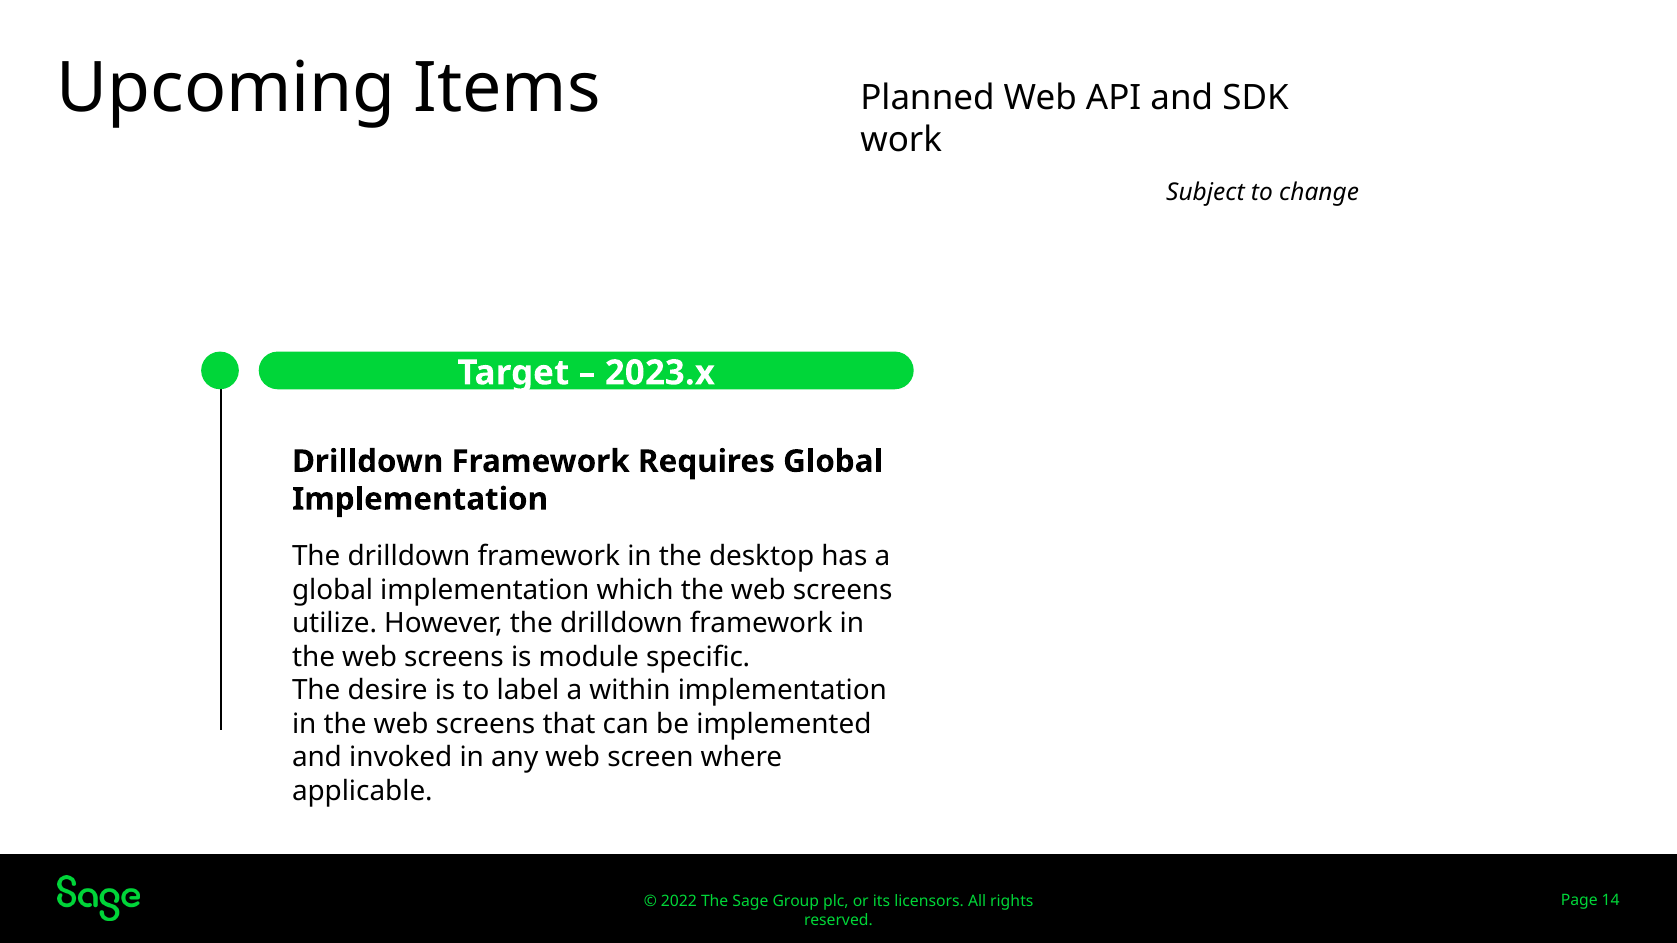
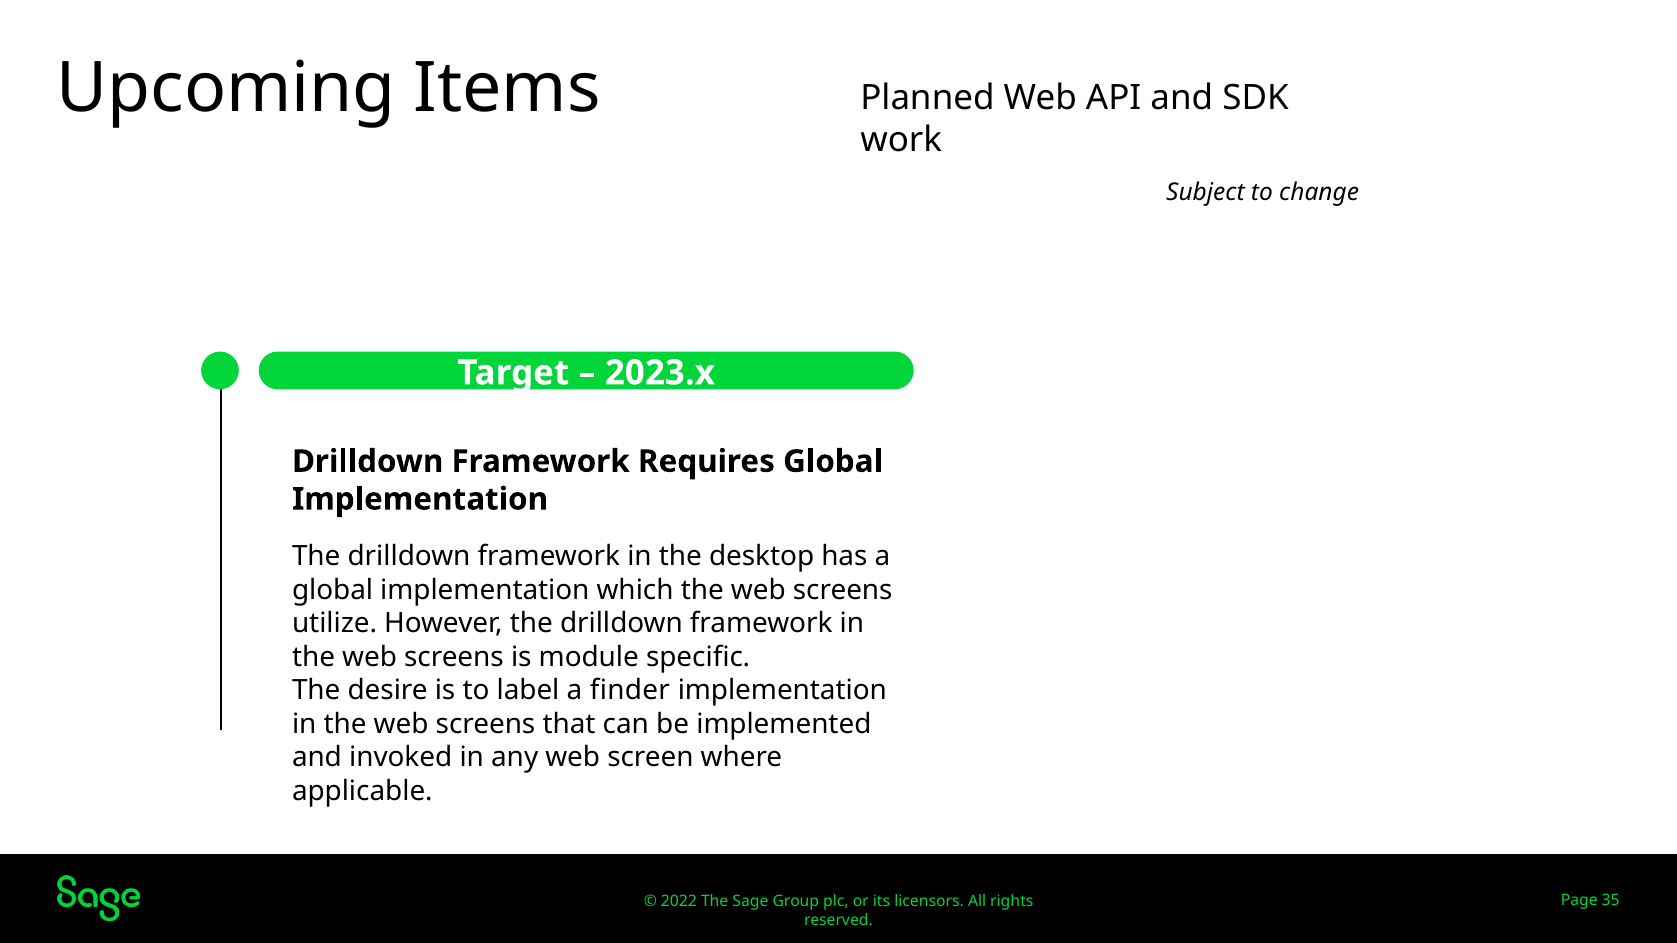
within: within -> finder
14: 14 -> 35
